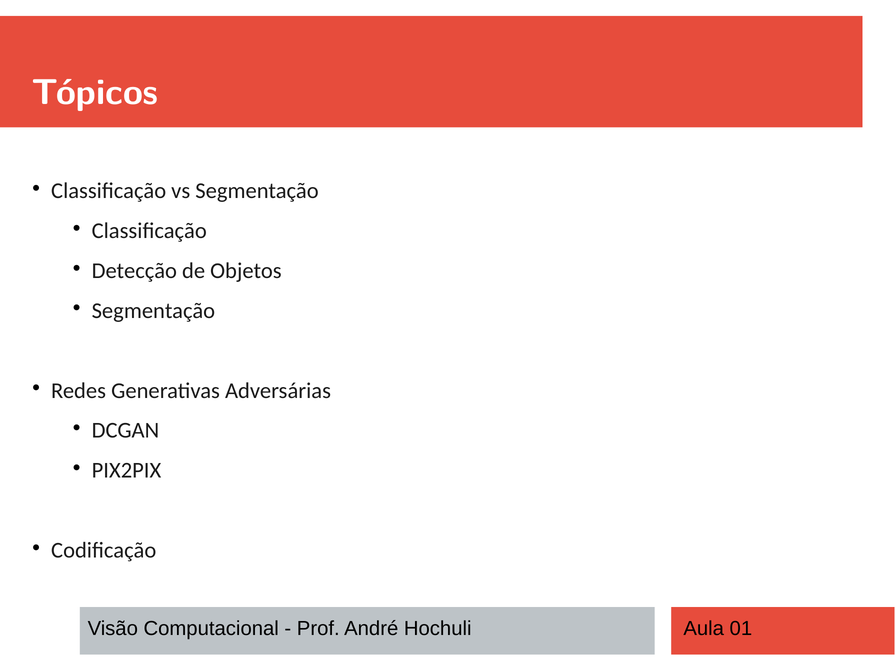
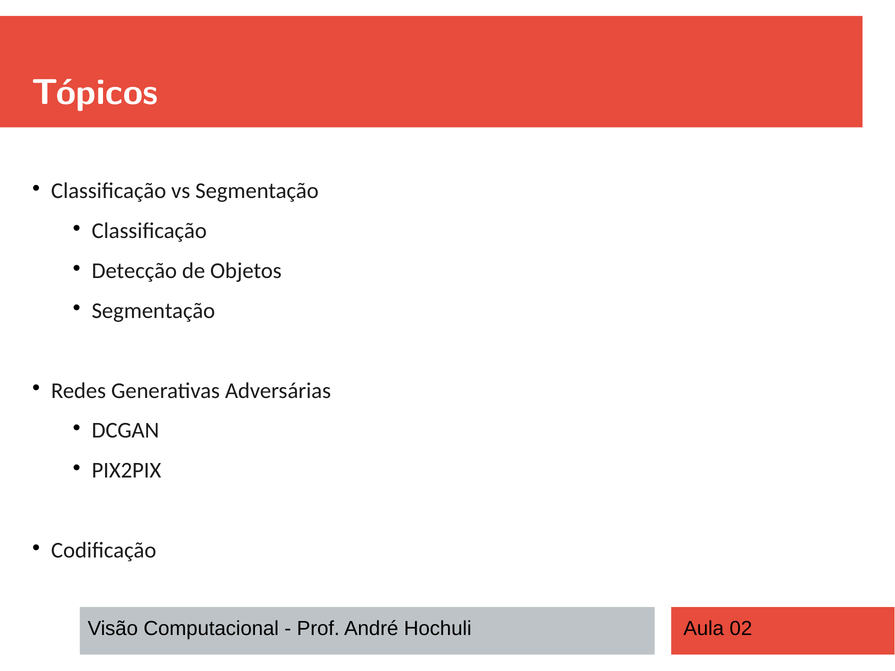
01: 01 -> 02
